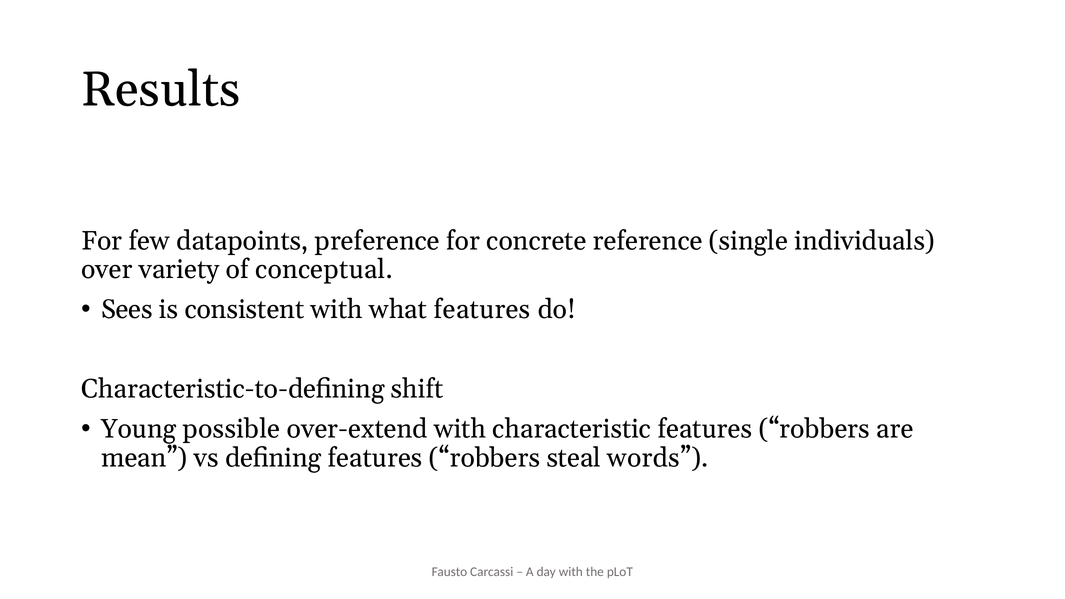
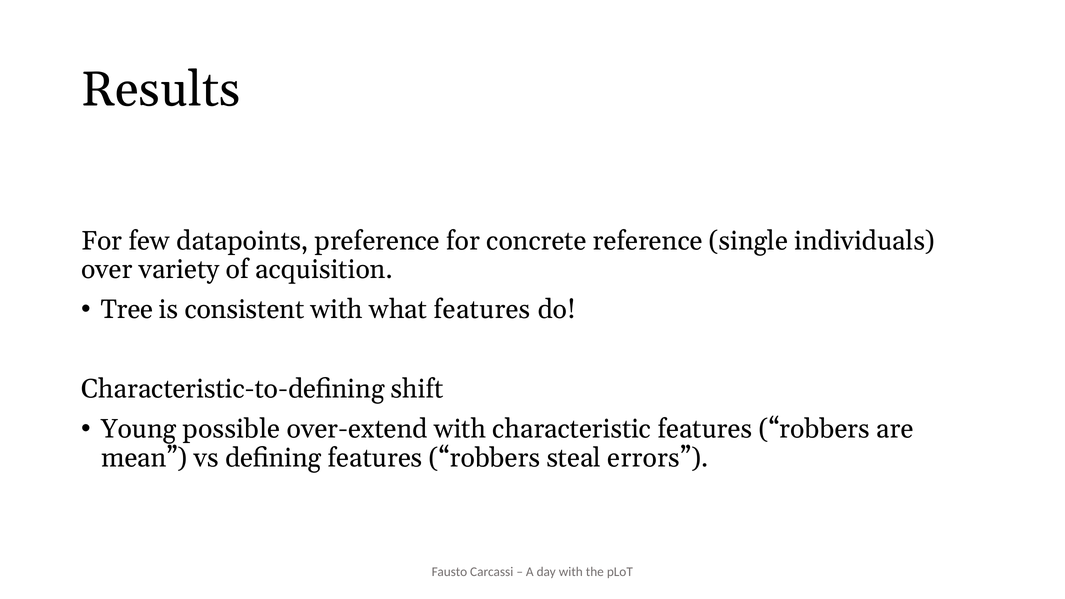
conceptual: conceptual -> acquisition
Sees: Sees -> Tree
words: words -> errors
